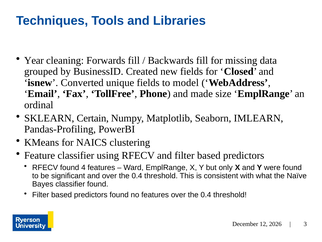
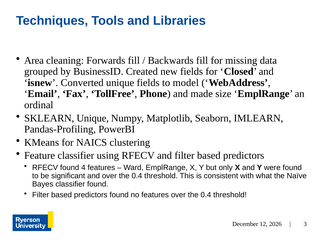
Year: Year -> Area
SKLEARN Certain: Certain -> Unique
